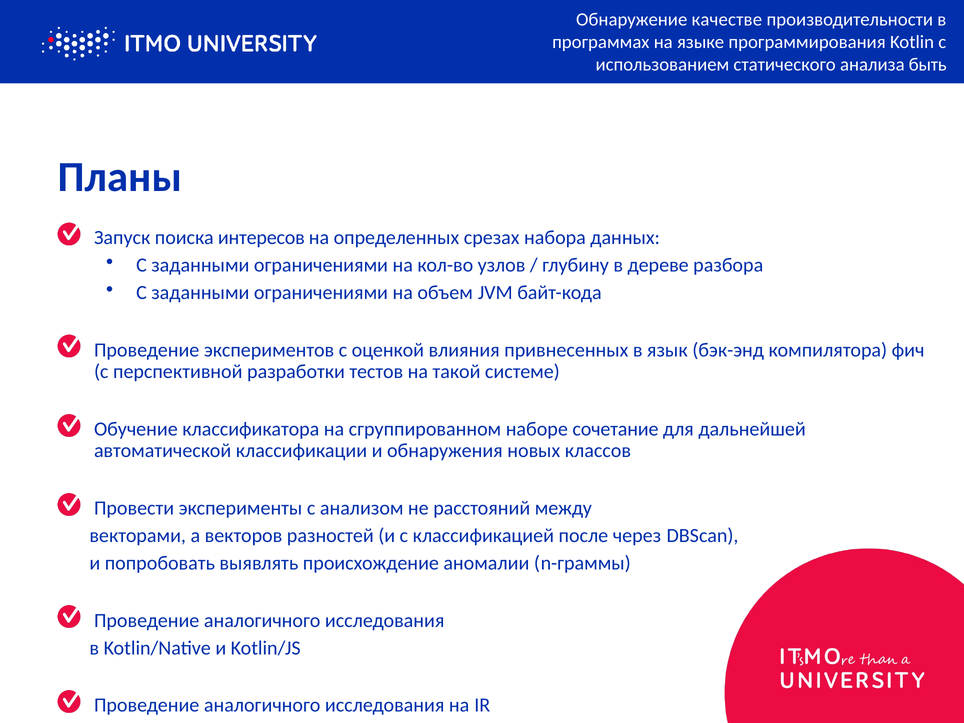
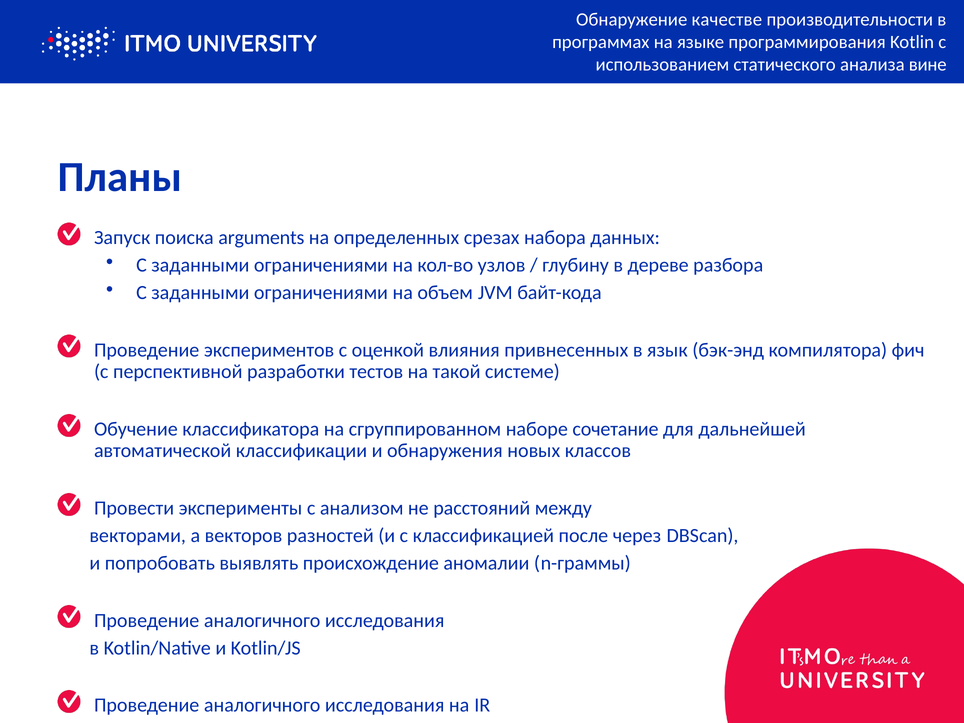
быть: быть -> вине
интересов: интересов -> arguments
